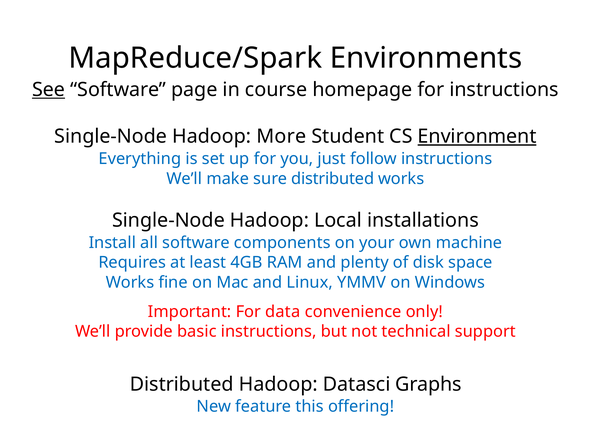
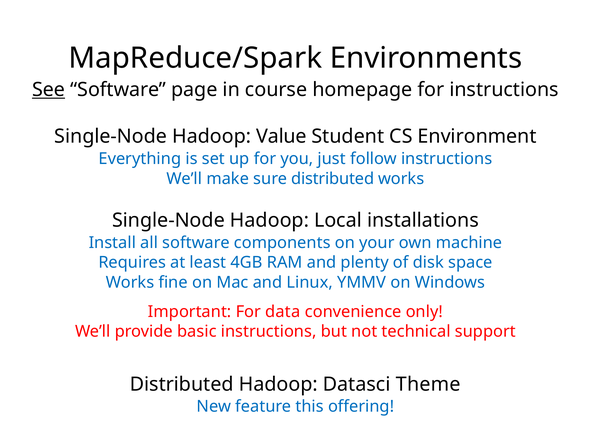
More: More -> Value
Environment underline: present -> none
Graphs: Graphs -> Theme
